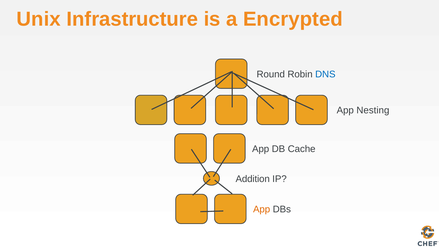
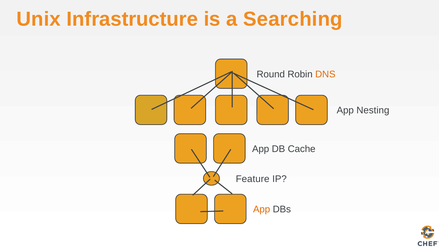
Encrypted: Encrypted -> Searching
DNS colour: blue -> orange
Addition: Addition -> Feature
